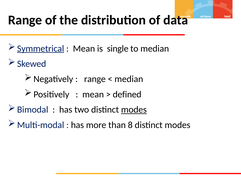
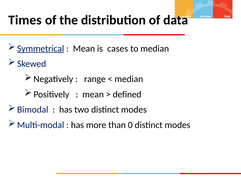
Range at (25, 20): Range -> Times
single: single -> cases
modes at (134, 110) underline: present -> none
8: 8 -> 0
